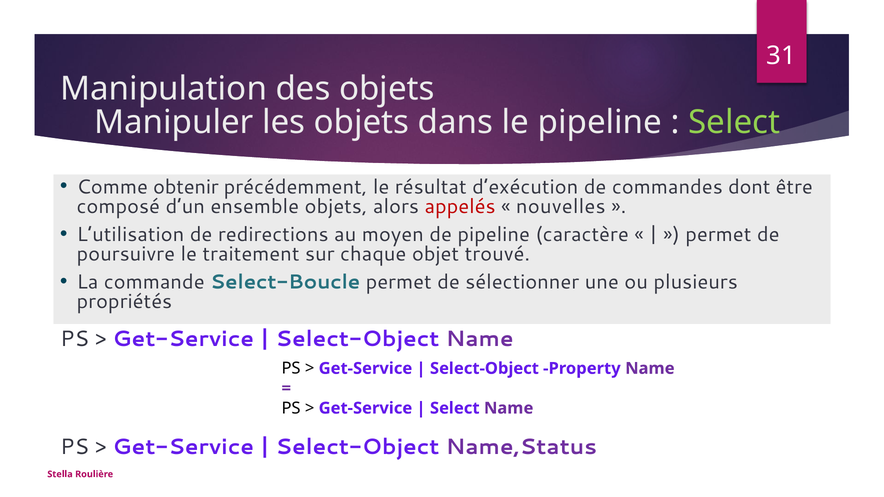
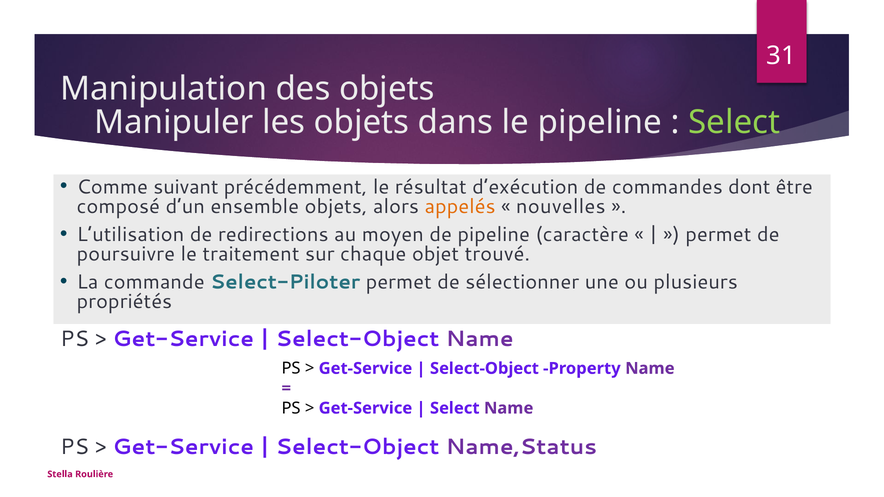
obtenir: obtenir -> suivant
appelés colour: red -> orange
Select-Boucle: Select-Boucle -> Select-Piloter
